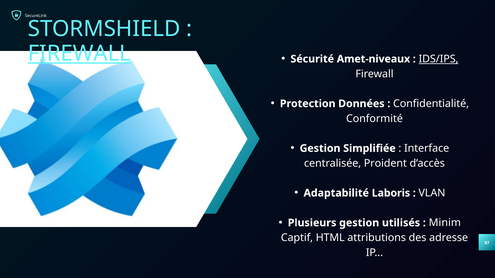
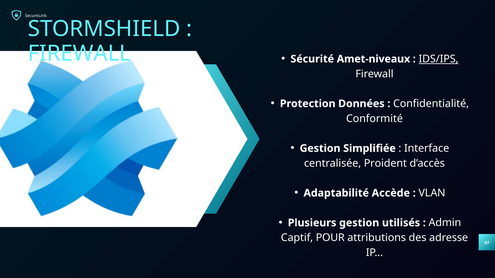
FIREWALL at (79, 53) underline: present -> none
Laboris: Laboris -> Accède
Minim: Minim -> Admin
HTML: HTML -> POUR
